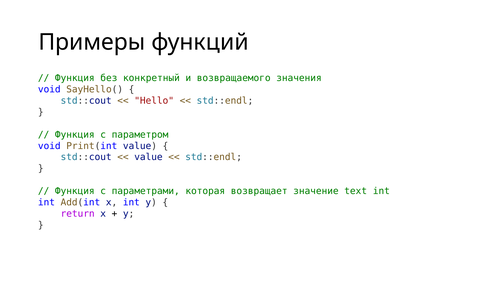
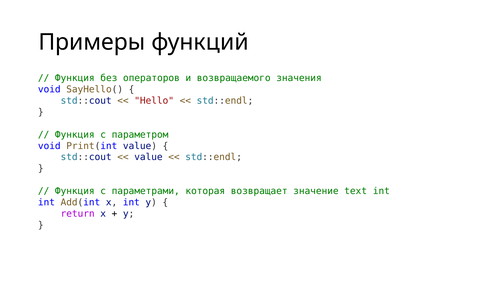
конкретный: конкретный -> операторов
